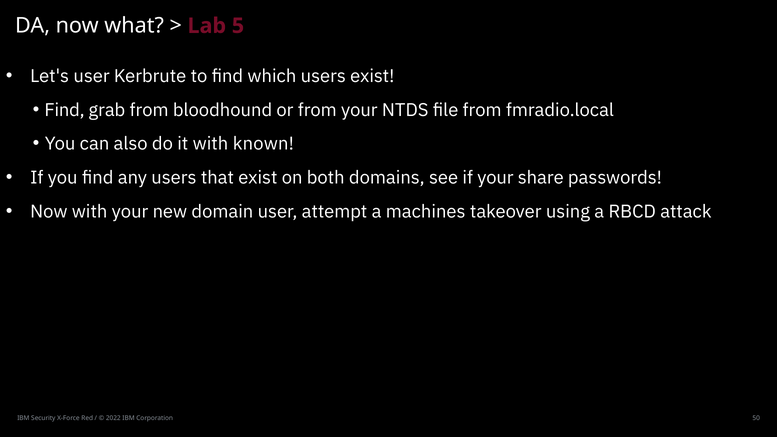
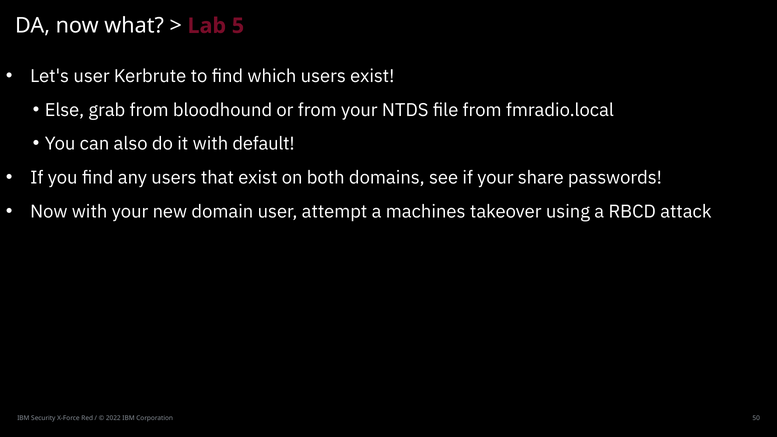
Find at (65, 110): Find -> Else
known: known -> default
